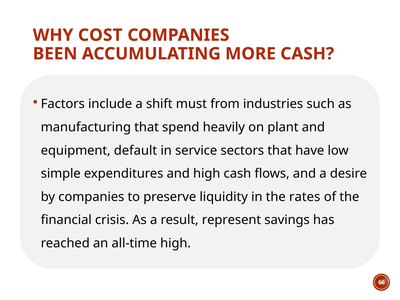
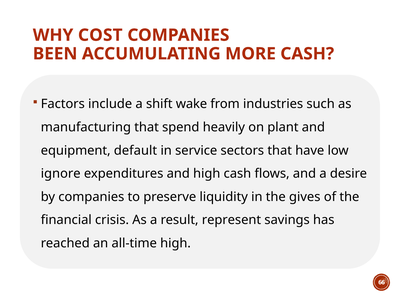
must: must -> wake
simple: simple -> ignore
rates: rates -> gives
